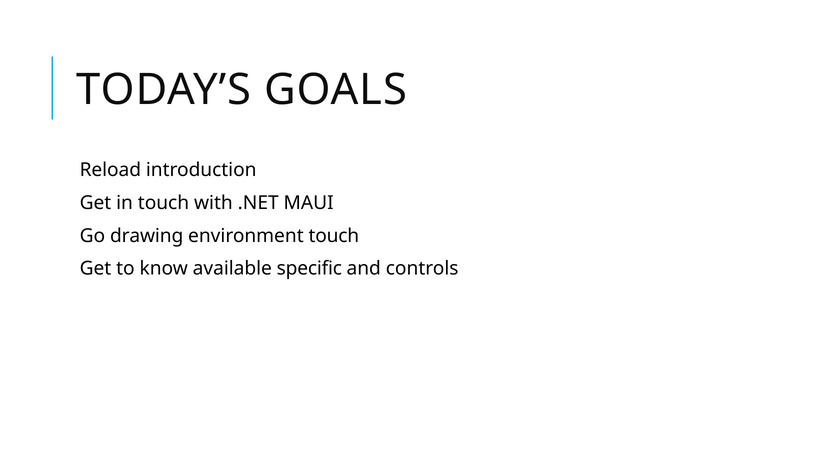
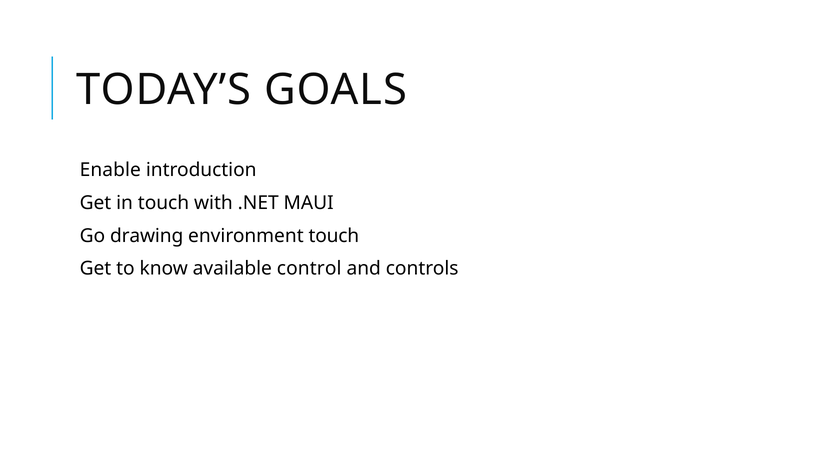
Reload: Reload -> Enable
specific: specific -> control
